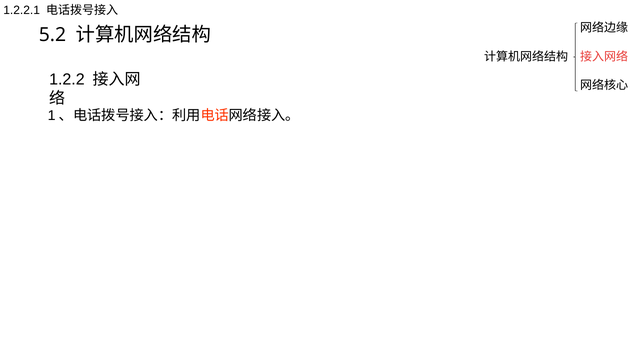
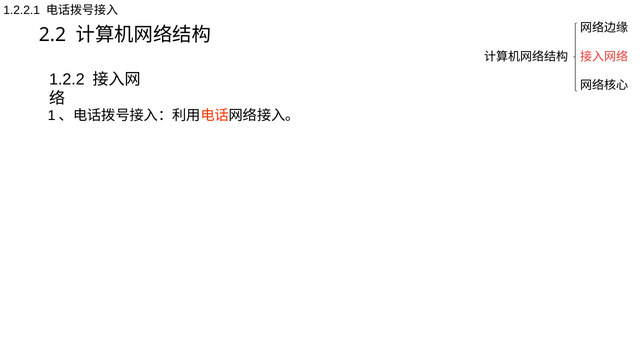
5.2: 5.2 -> 2.2
